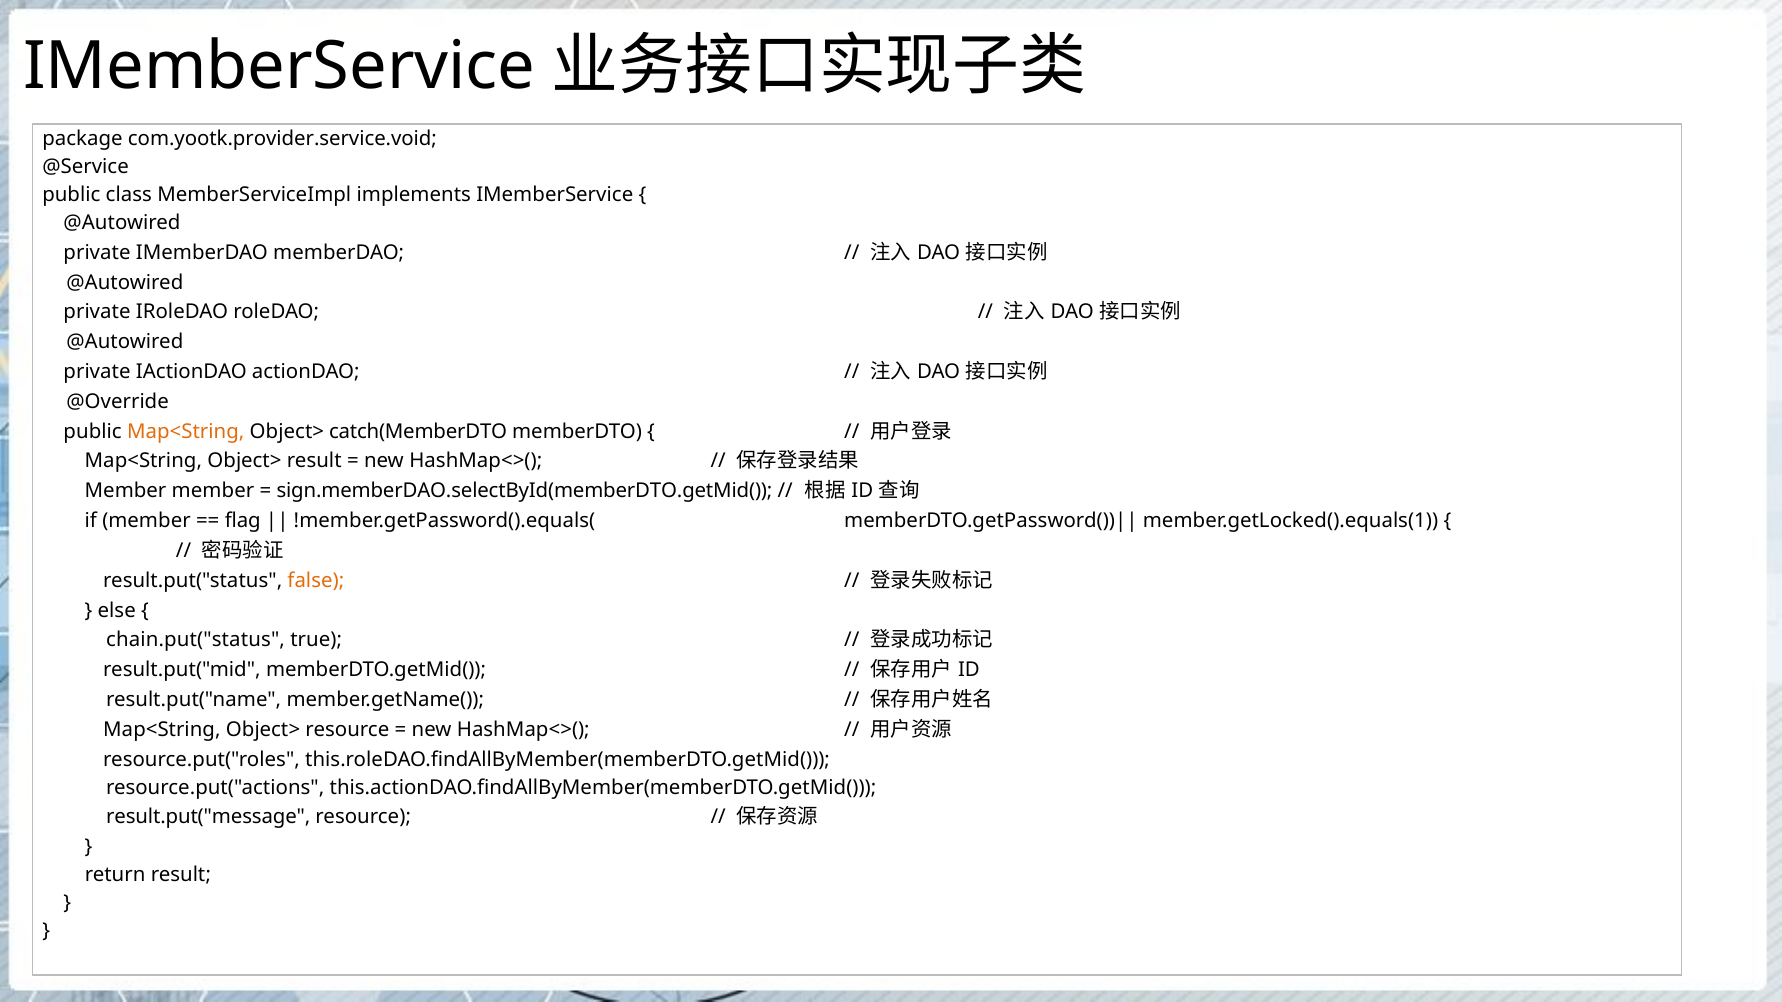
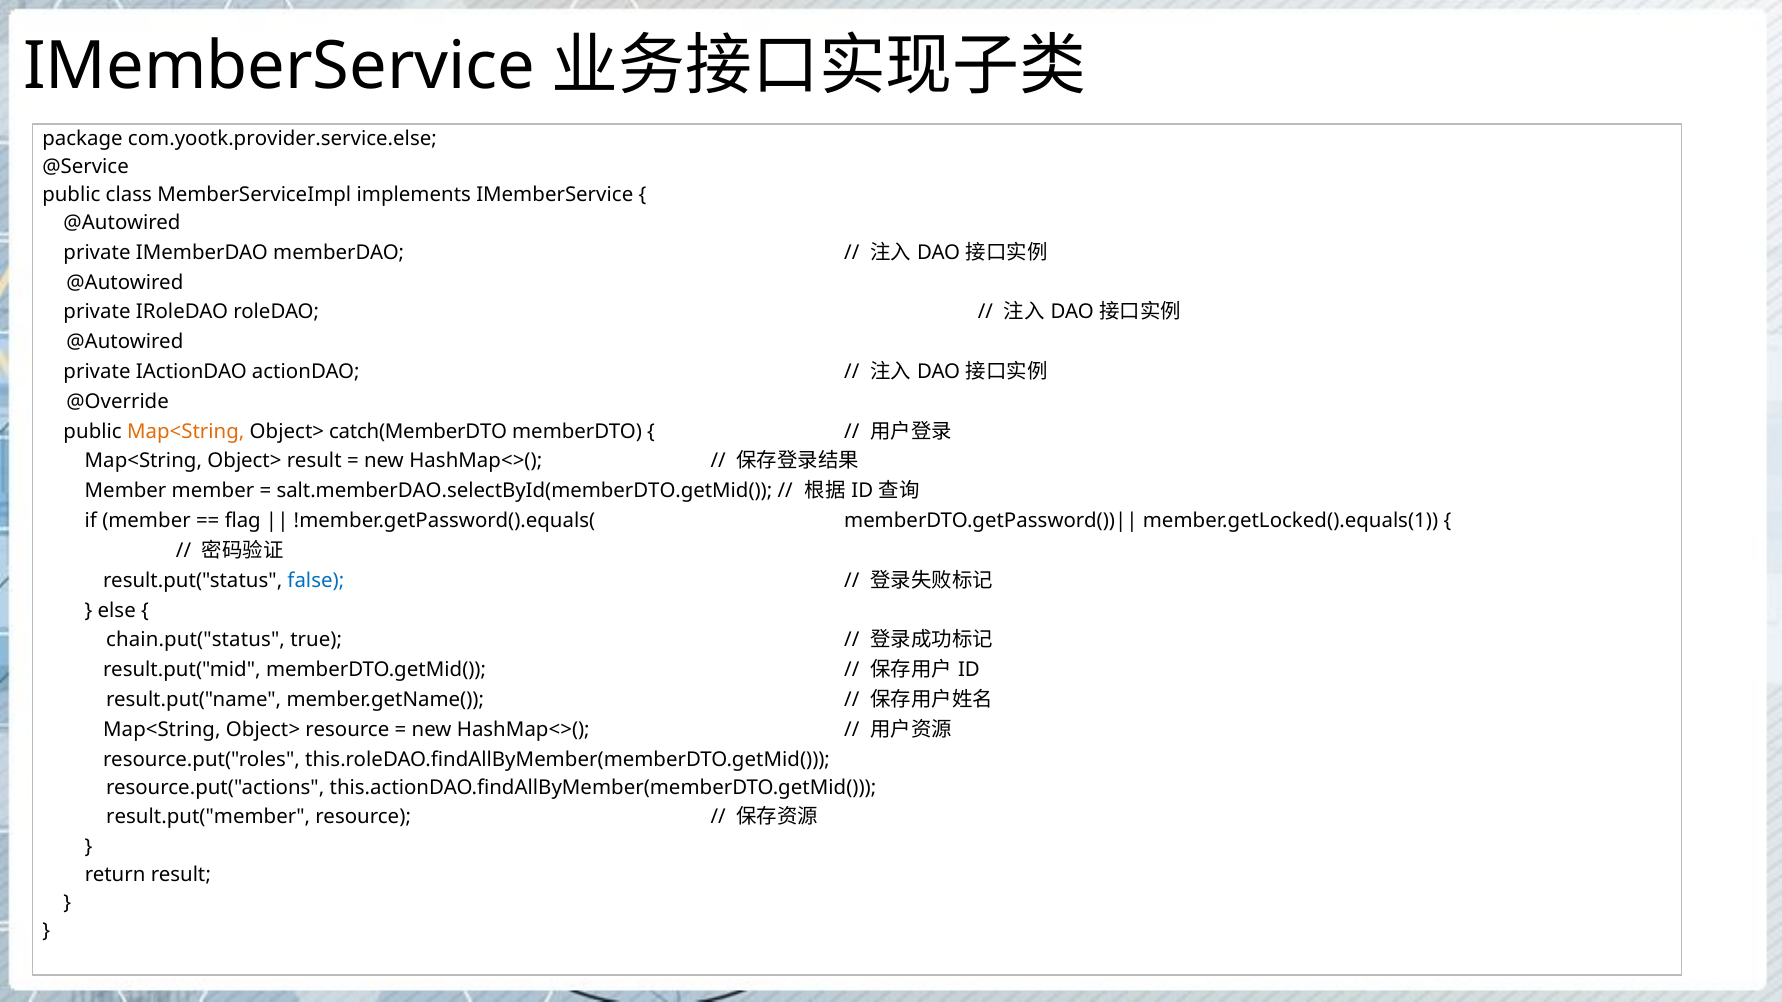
com.yootk.provider.service.void: com.yootk.provider.service.void -> com.yootk.provider.service.else
sign.memberDAO.selectById(memberDTO.getMid(: sign.memberDAO.selectById(memberDTO.getMid( -> salt.memberDAO.selectById(memberDTO.getMid(
false colour: orange -> blue
result.put("message: result.put("message -> result.put("member
